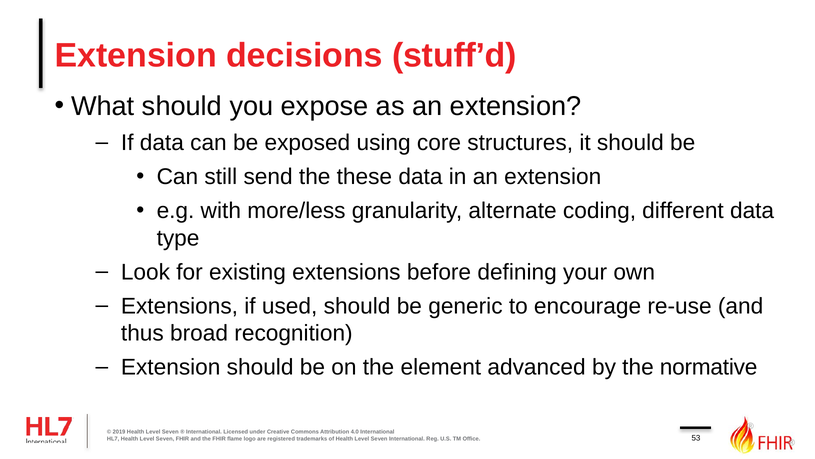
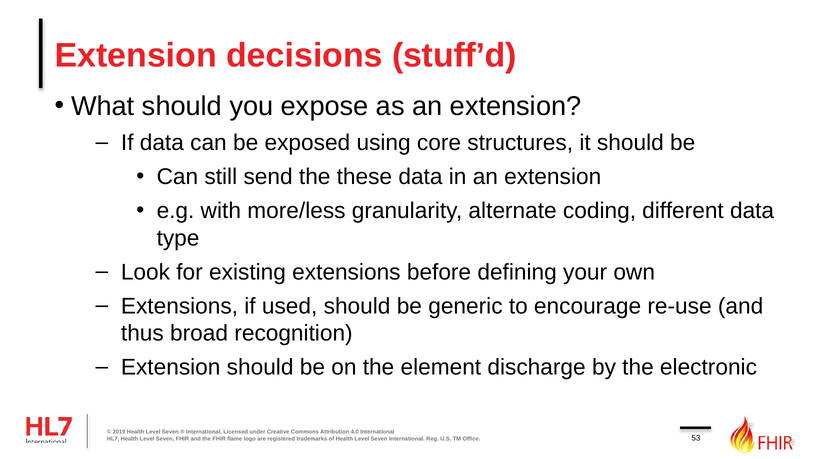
advanced: advanced -> discharge
normative: normative -> electronic
